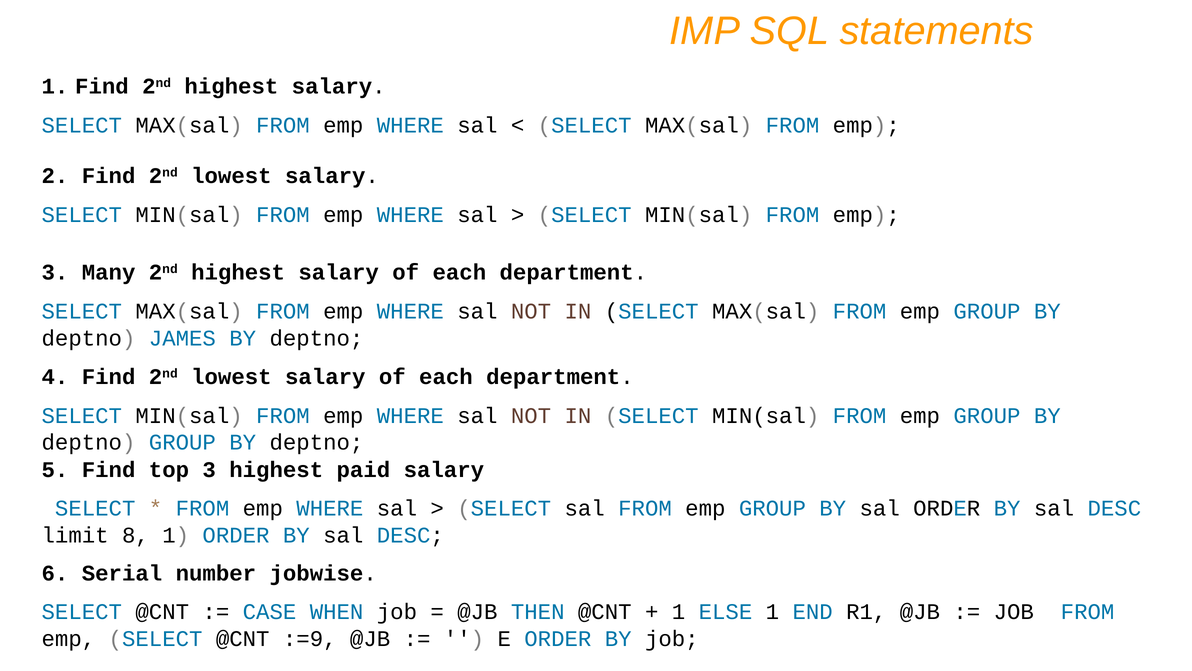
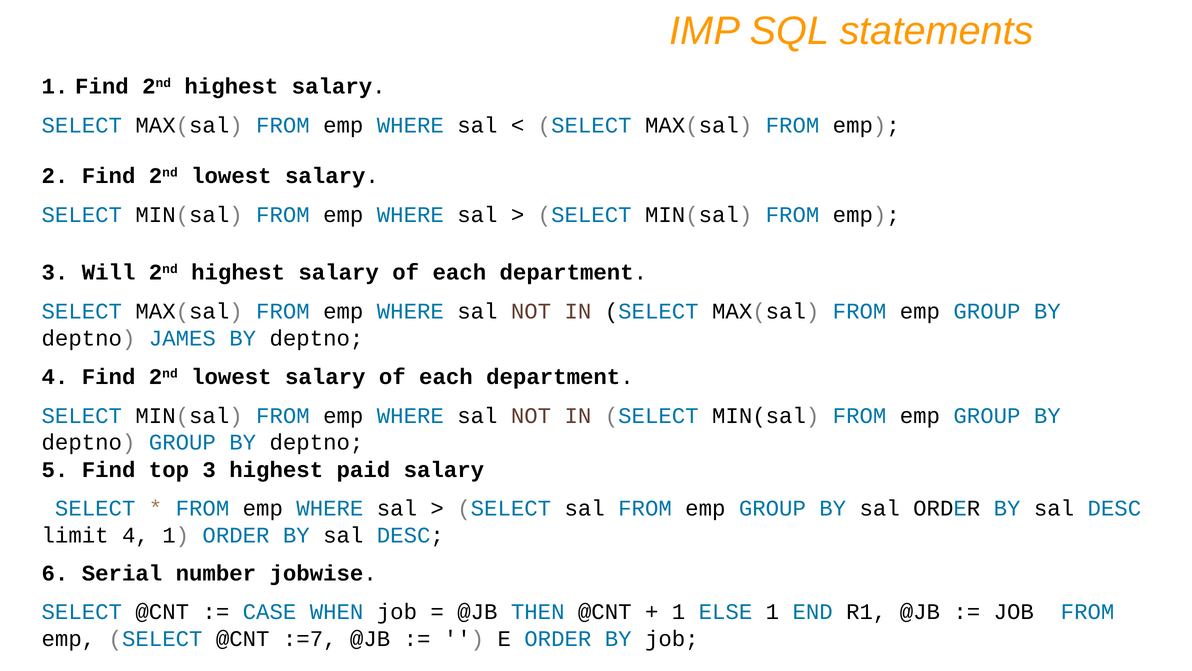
Many: Many -> Will
limit 8: 8 -> 4
:=9: :=9 -> :=7
